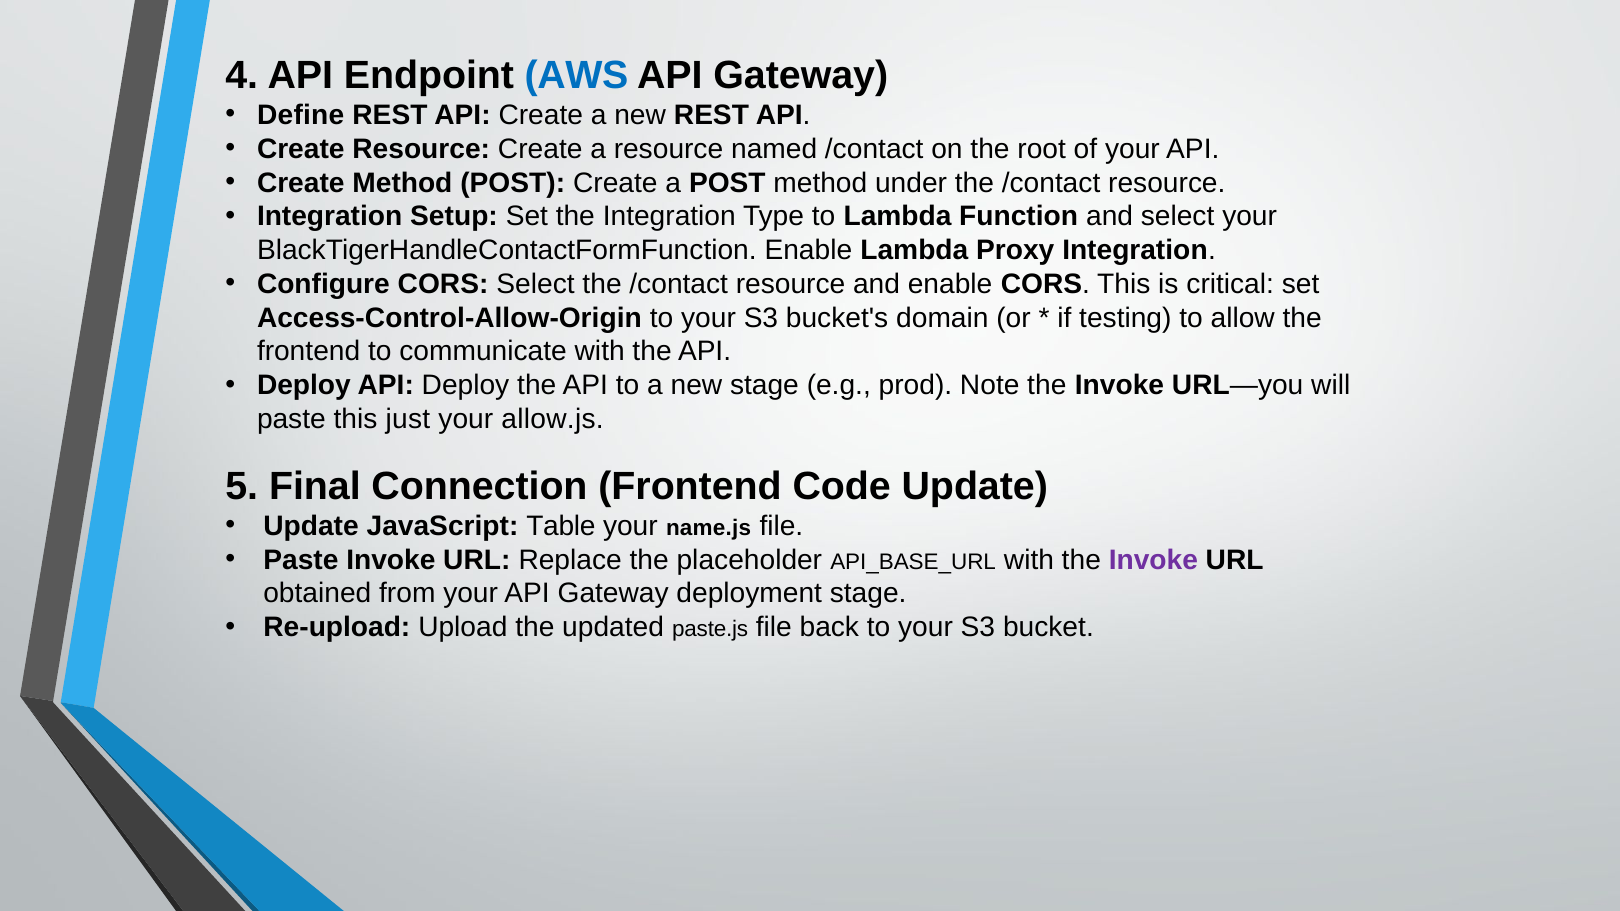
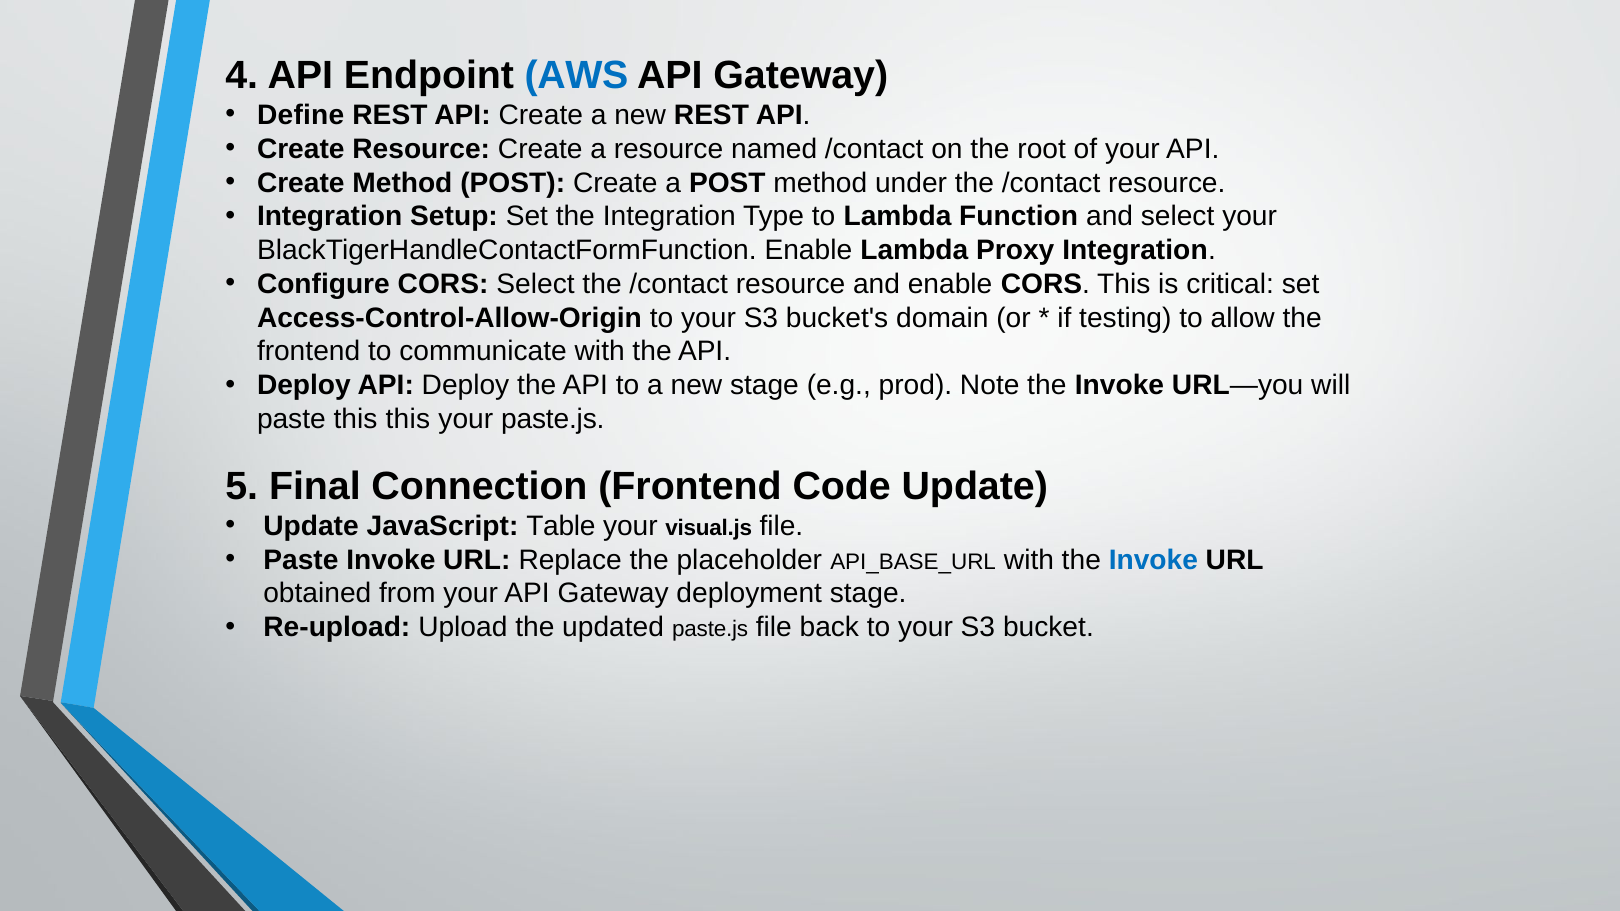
this just: just -> this
your allow.js: allow.js -> paste.js
name.js: name.js -> visual.js
Invoke at (1153, 560) colour: purple -> blue
